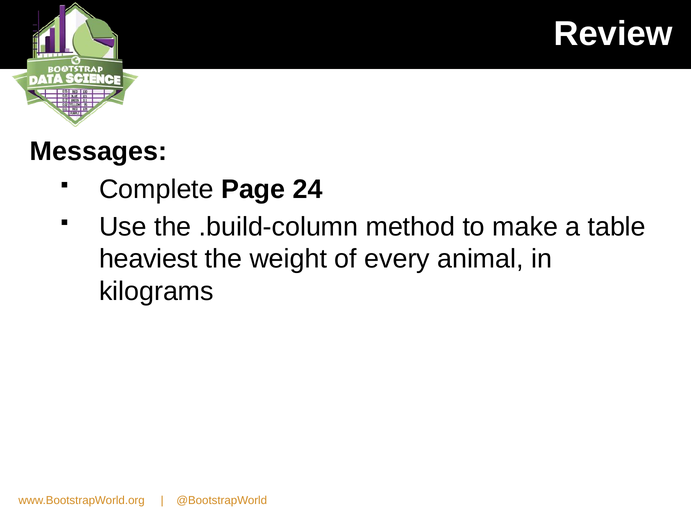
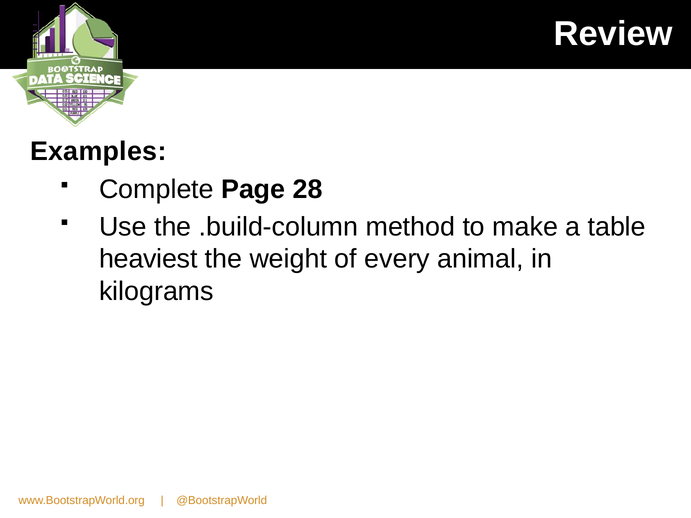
Messages: Messages -> Examples
24: 24 -> 28
